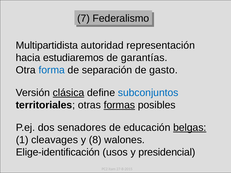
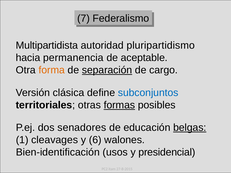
representación: representación -> pluripartidismo
estudiaremos: estudiaremos -> permanencia
garantías: garantías -> aceptable
forma colour: blue -> orange
separación underline: none -> present
gasto: gasto -> cargo
clásica underline: present -> none
8: 8 -> 6
Elige-identificación: Elige-identificación -> Bien-identificación
